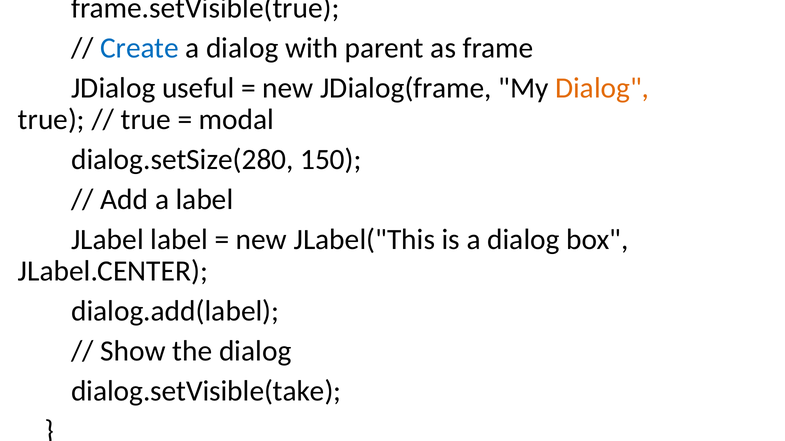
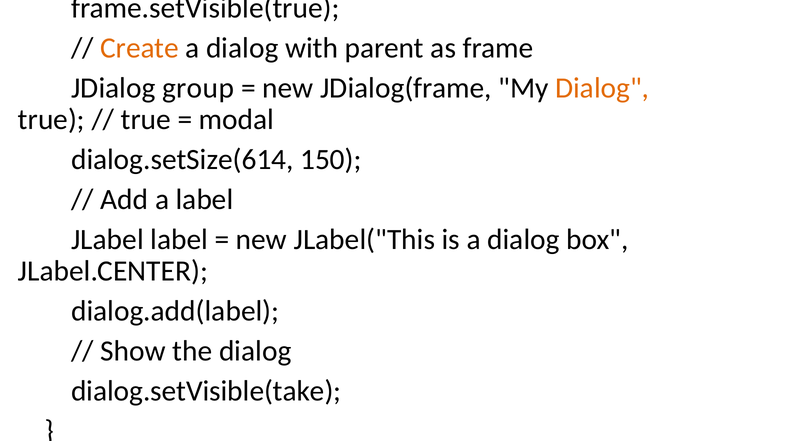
Create at (140, 48) colour: blue -> orange
useful: useful -> group
dialog.setSize(280: dialog.setSize(280 -> dialog.setSize(614
